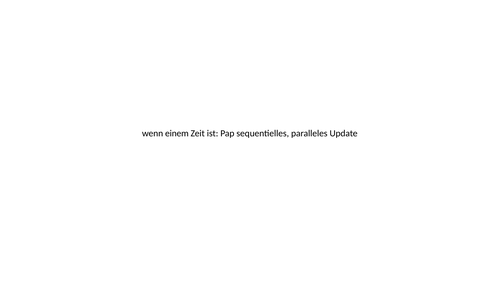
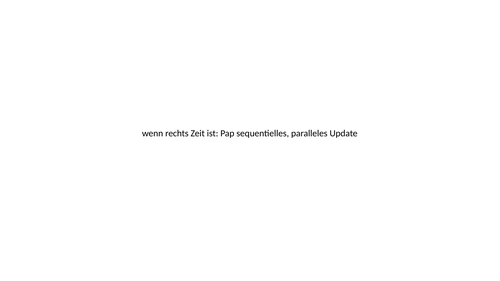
einem: einem -> rechts
